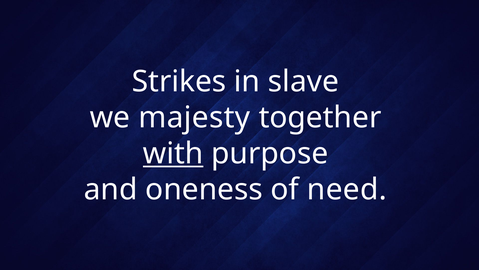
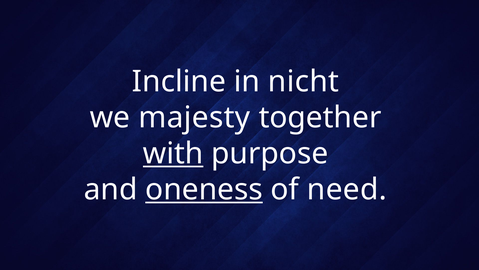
Strikes: Strikes -> Incline
slave: slave -> nicht
oneness underline: none -> present
